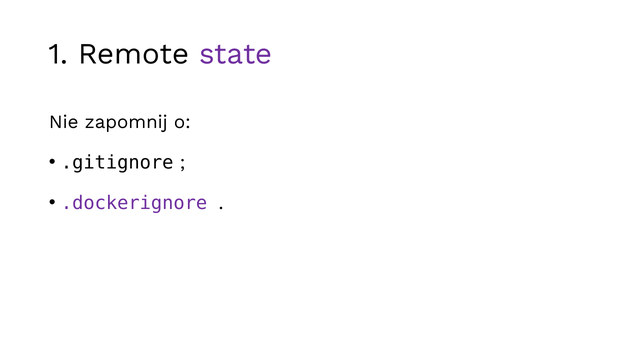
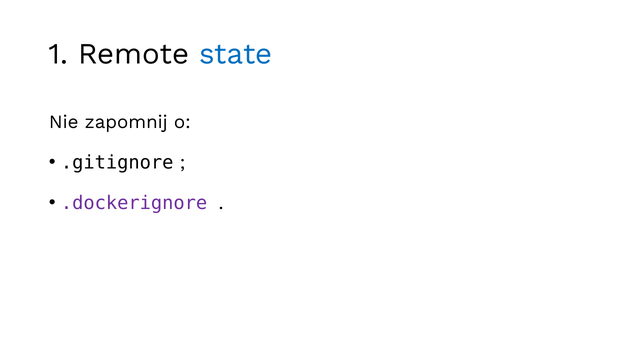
state colour: purple -> blue
